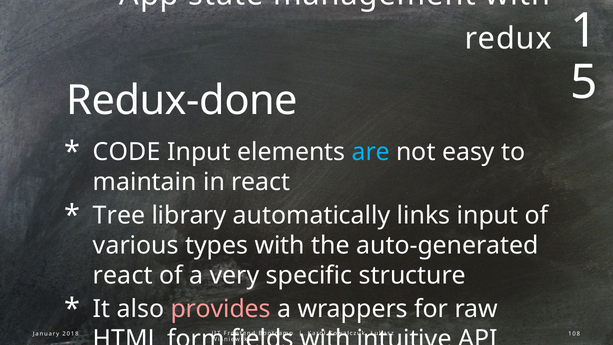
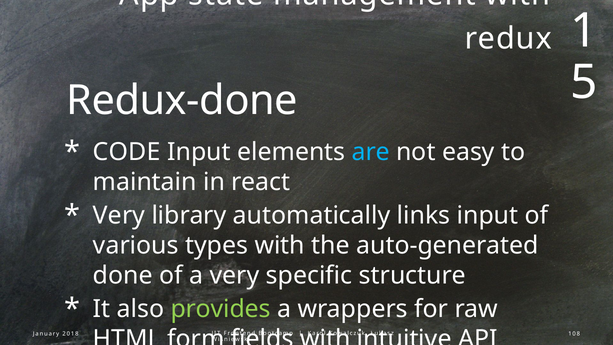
Tree at (119, 216): Tree -> Very
react at (123, 275): react -> done
provides colour: pink -> light green
